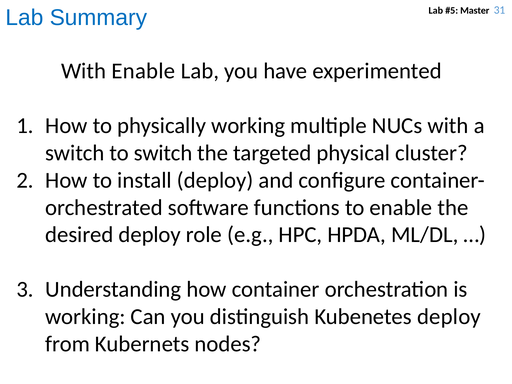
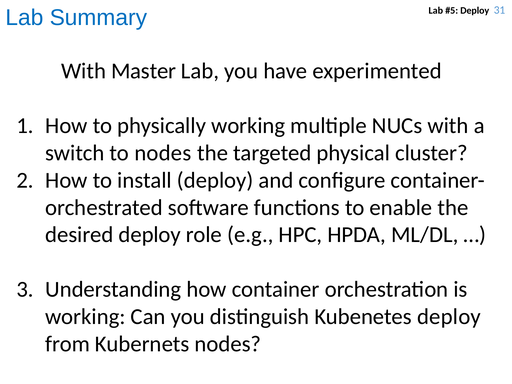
Master at (475, 11): Master -> Deploy
With Enable: Enable -> Master
to switch: switch -> nodes
